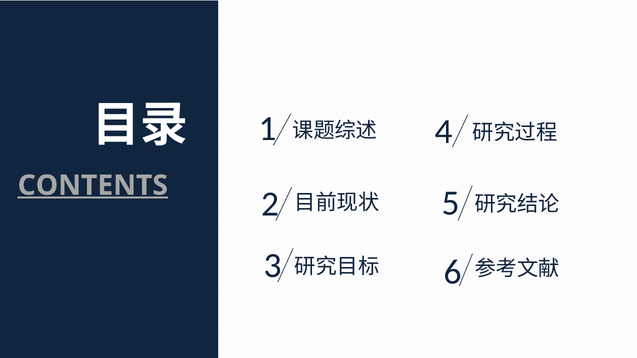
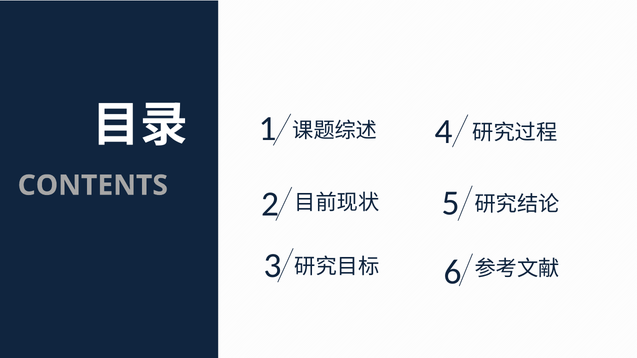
CONTENTS underline: present -> none
